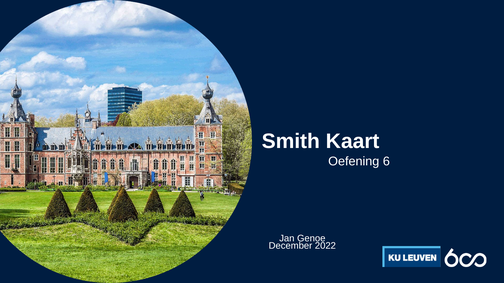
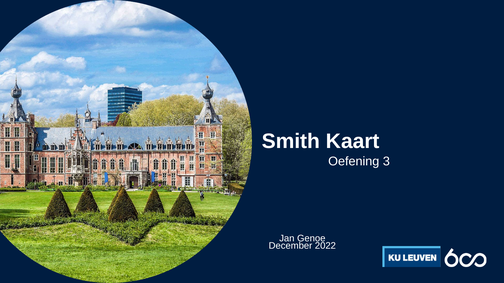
6: 6 -> 3
